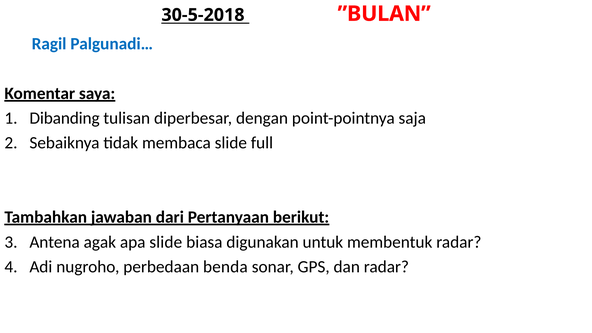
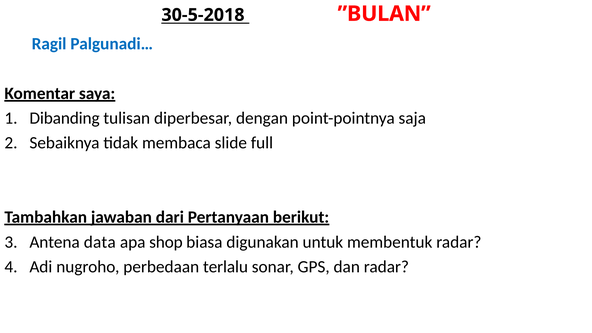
agak: agak -> data
apa slide: slide -> shop
benda: benda -> terlalu
